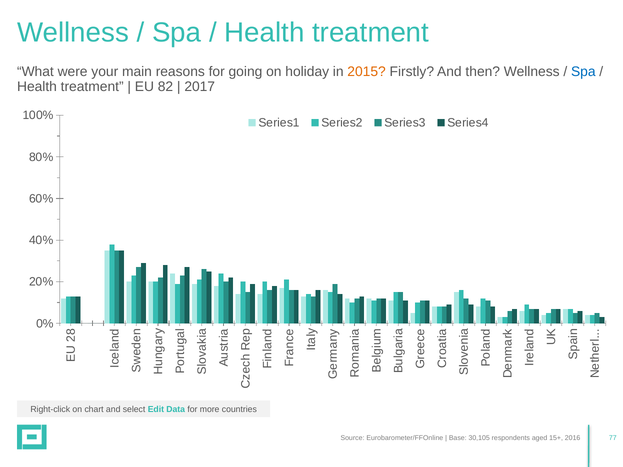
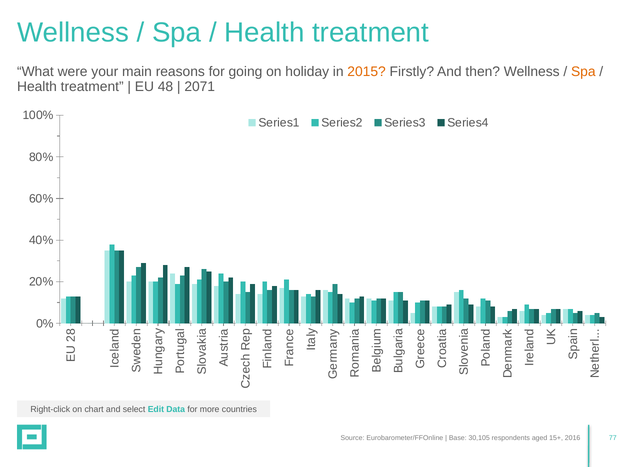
Spa at (583, 72) colour: blue -> orange
82: 82 -> 48
2017: 2017 -> 2071
